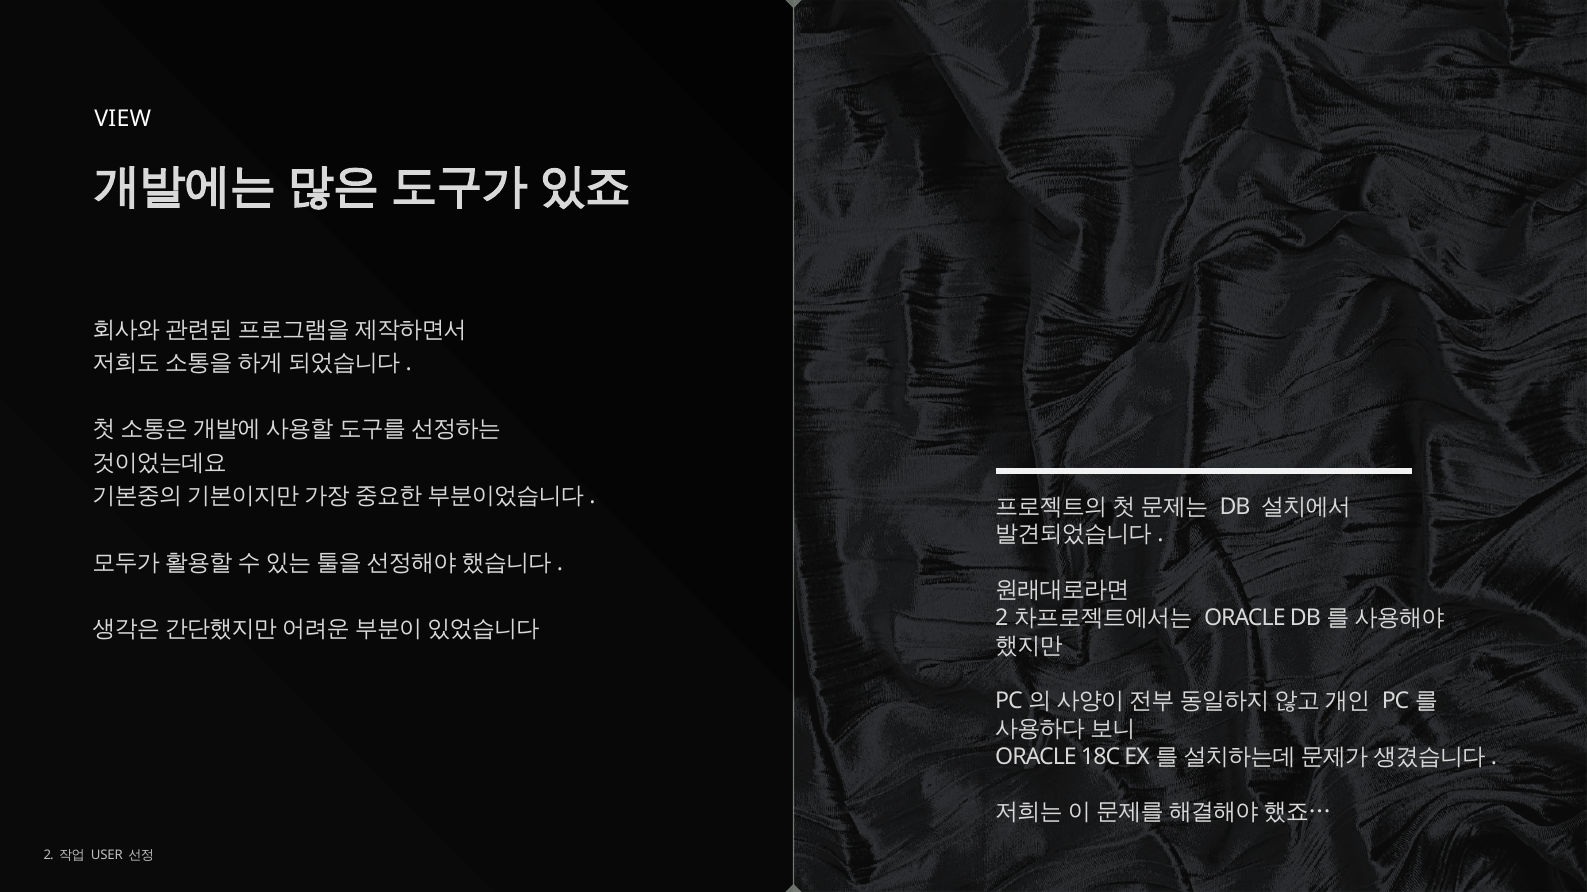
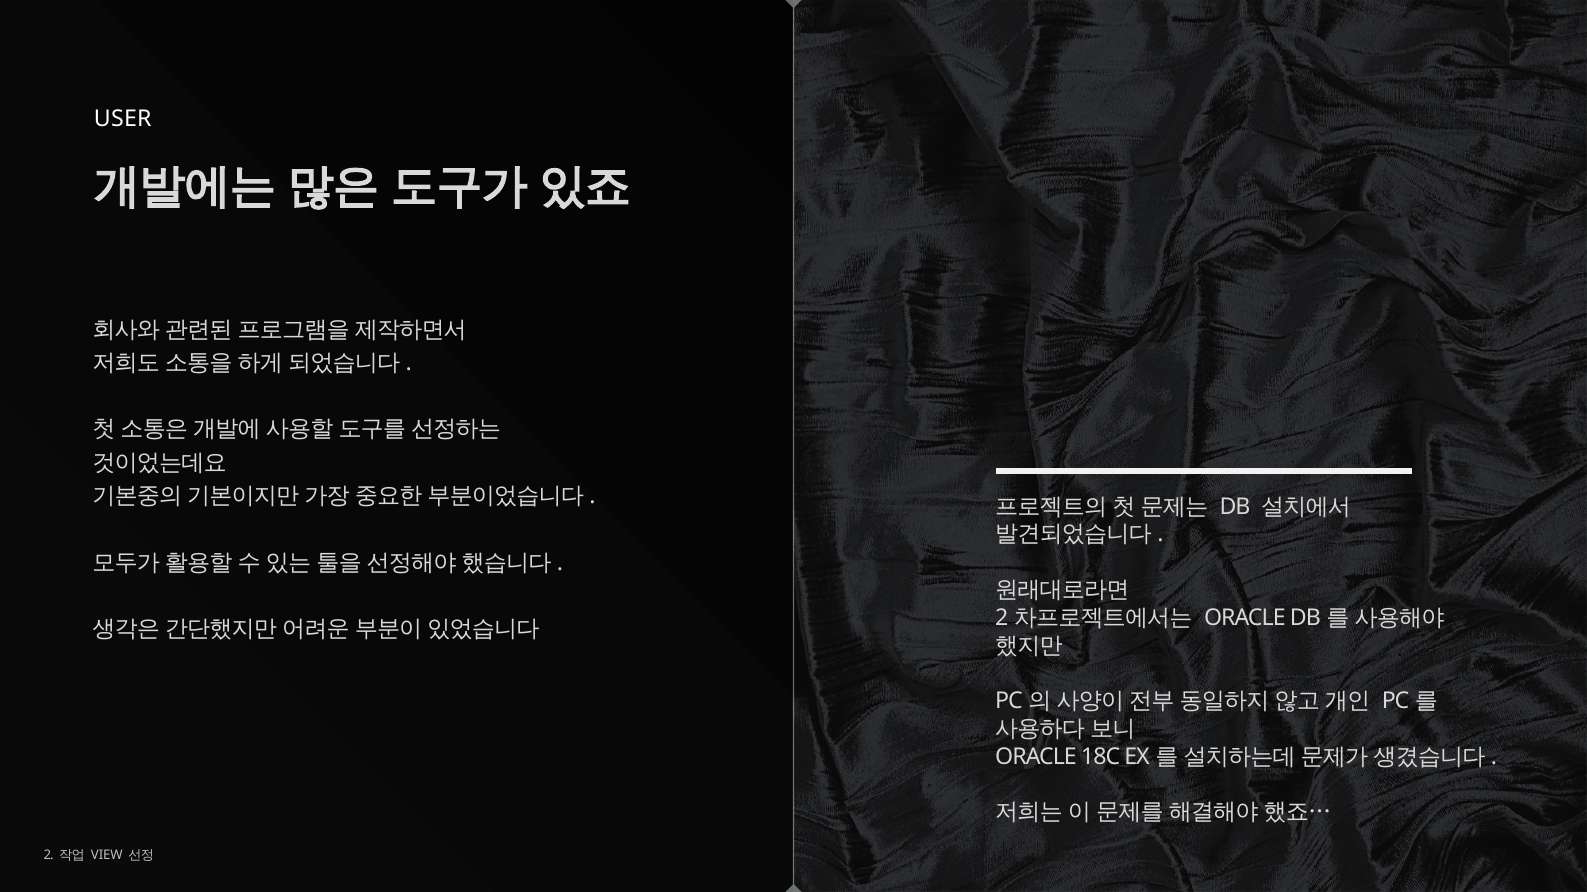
VIEW: VIEW -> USER
USER: USER -> VIEW
